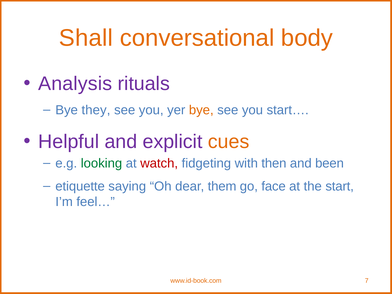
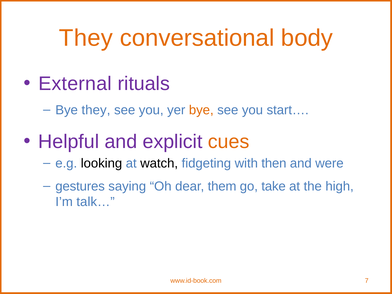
Shall at (86, 38): Shall -> They
Analysis: Analysis -> External
looking colour: green -> black
watch colour: red -> black
been: been -> were
etiquette: etiquette -> gestures
face: face -> take
start: start -> high
feel…: feel… -> talk…
